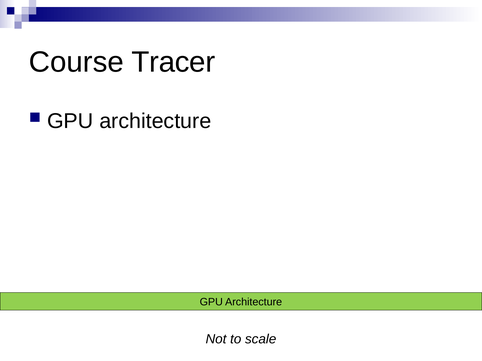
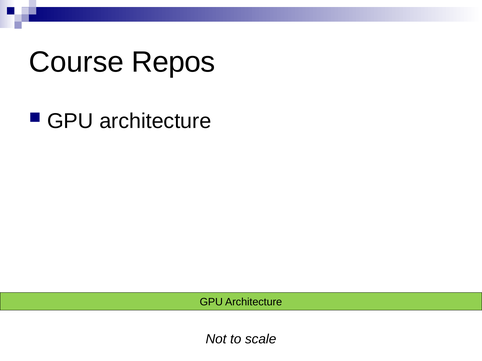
Tracer: Tracer -> Repos
